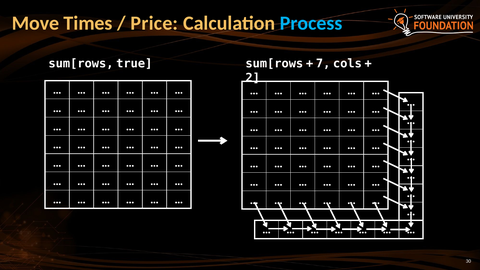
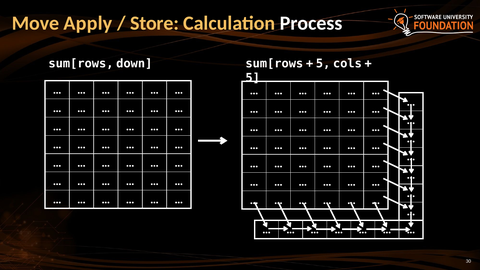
Times: Times -> Apply
Price: Price -> Store
Process colour: light blue -> white
true: true -> down
7 at (323, 64): 7 -> 5
2 at (253, 78): 2 -> 5
